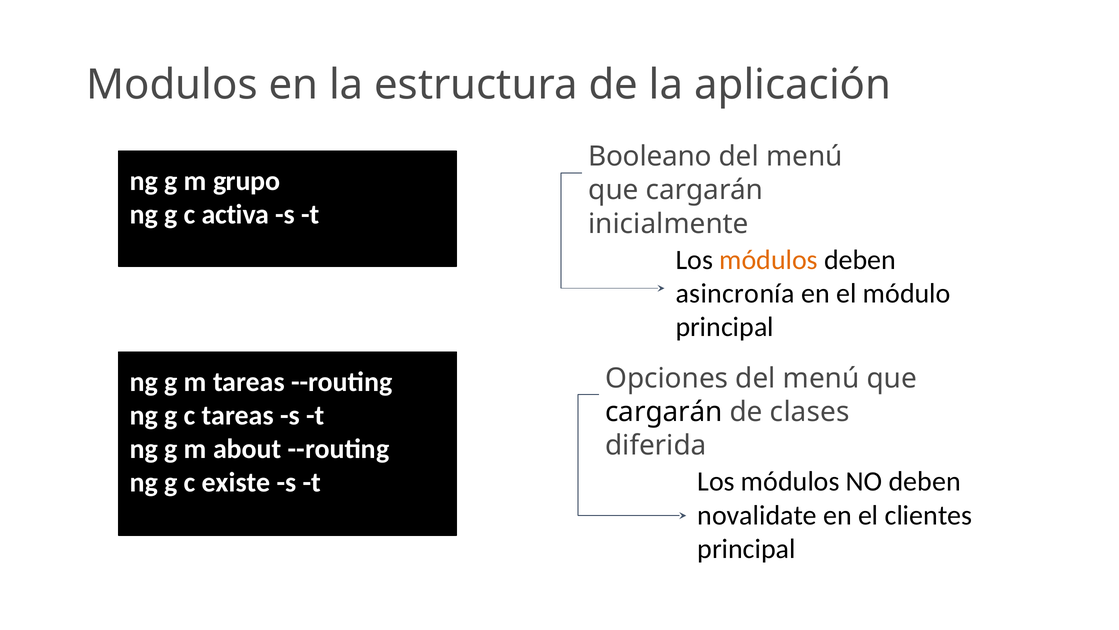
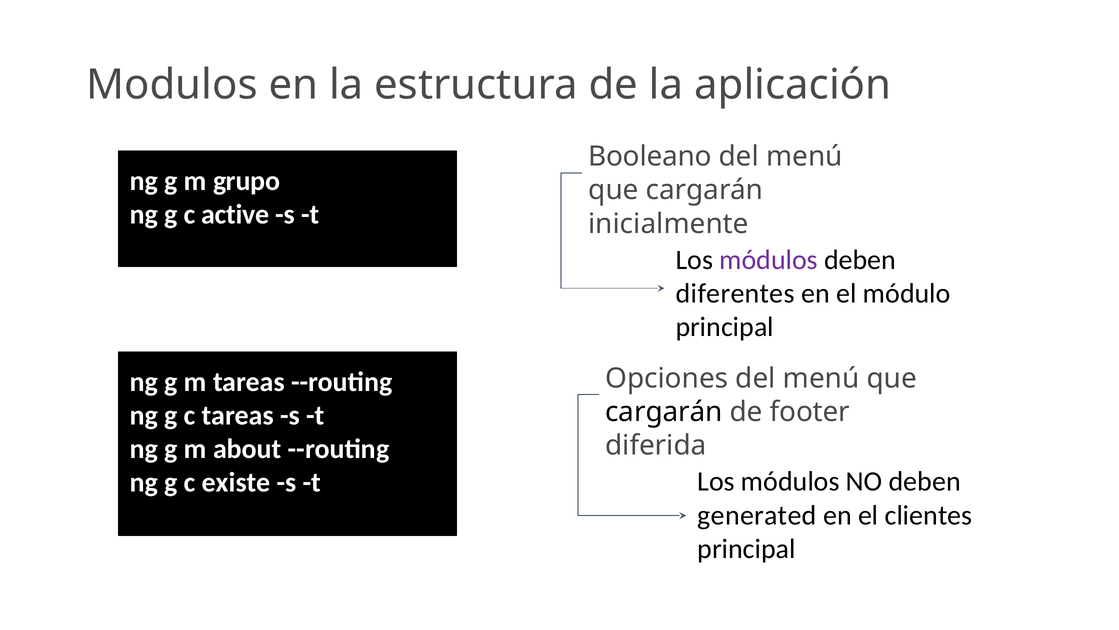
activa: activa -> active
módulos at (769, 260) colour: orange -> purple
asincronía: asincronía -> diferentes
clases: clases -> footer
novalidate: novalidate -> generated
